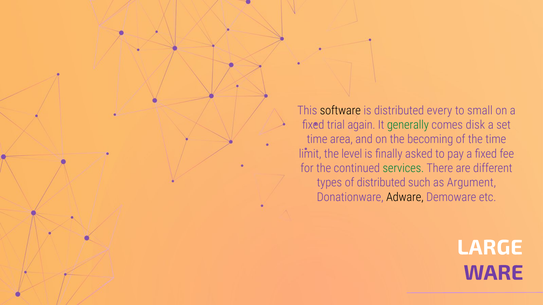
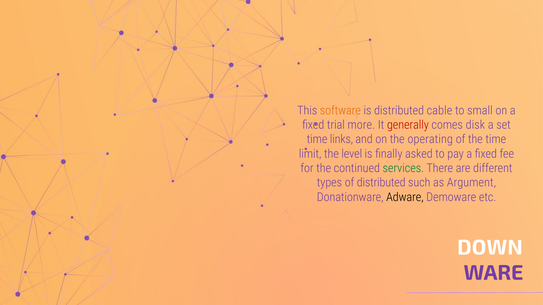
software colour: black -> orange
every: every -> cable
again: again -> more
generally colour: green -> red
area: area -> links
becoming: becoming -> operating
LARGE: LARGE -> DOWN
